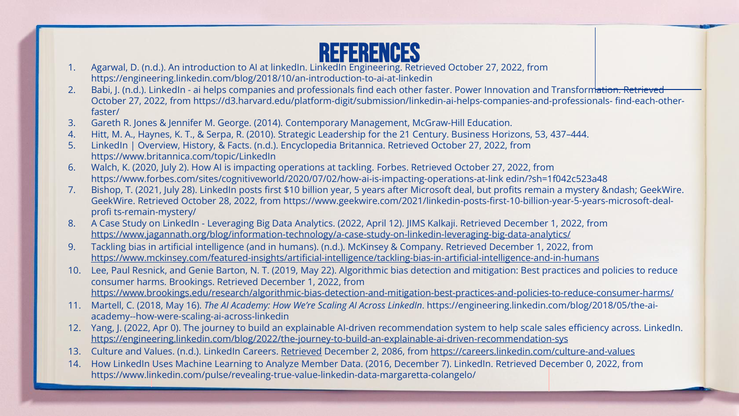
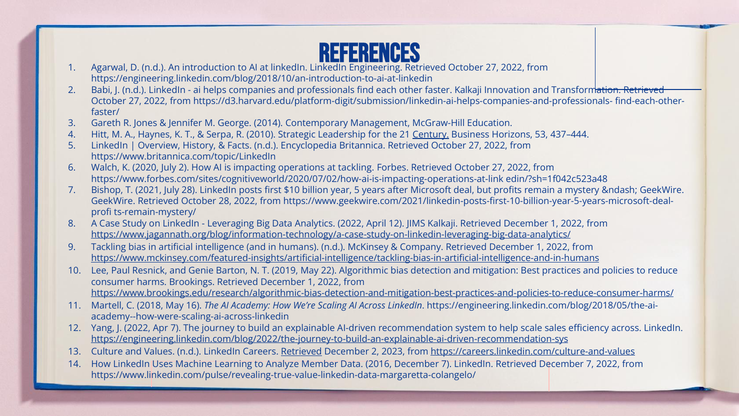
faster Power: Power -> Kalkaji
Century underline: none -> present
Apr 0: 0 -> 7
2086: 2086 -> 2023
Retrieved December 0: 0 -> 7
